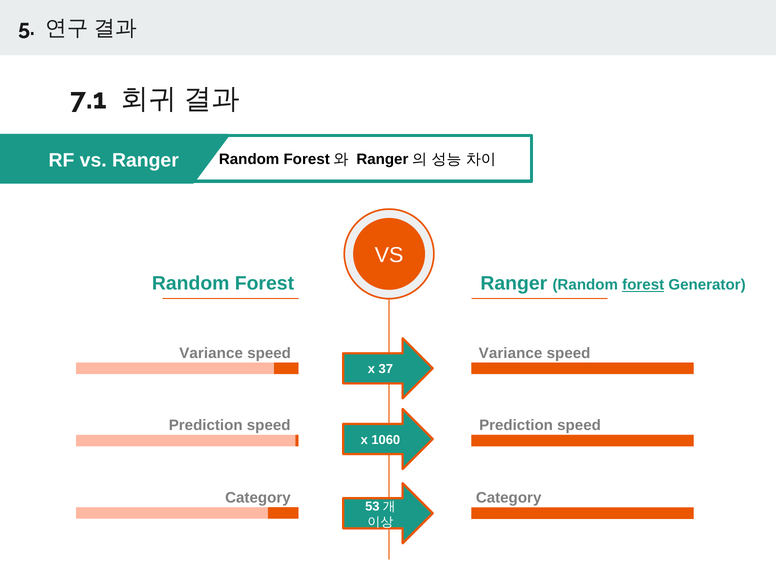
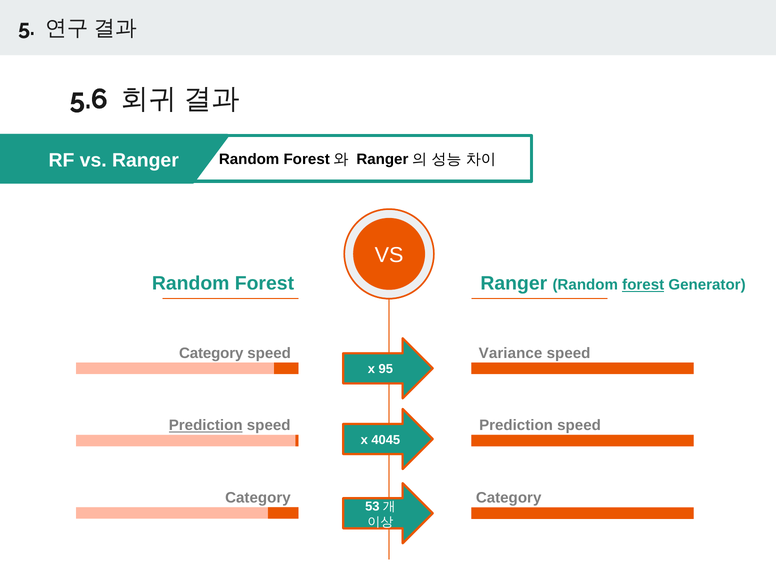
7.1: 7.1 -> 5.6
Variance at (211, 353): Variance -> Category
37: 37 -> 95
Prediction at (206, 425) underline: none -> present
1060: 1060 -> 4045
